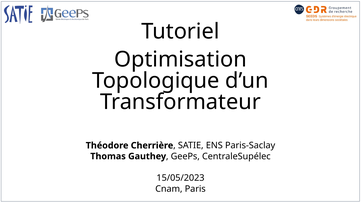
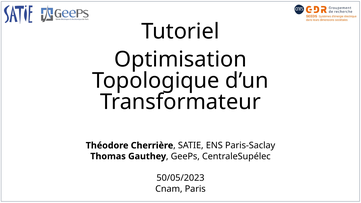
15/05/2023: 15/05/2023 -> 50/05/2023
